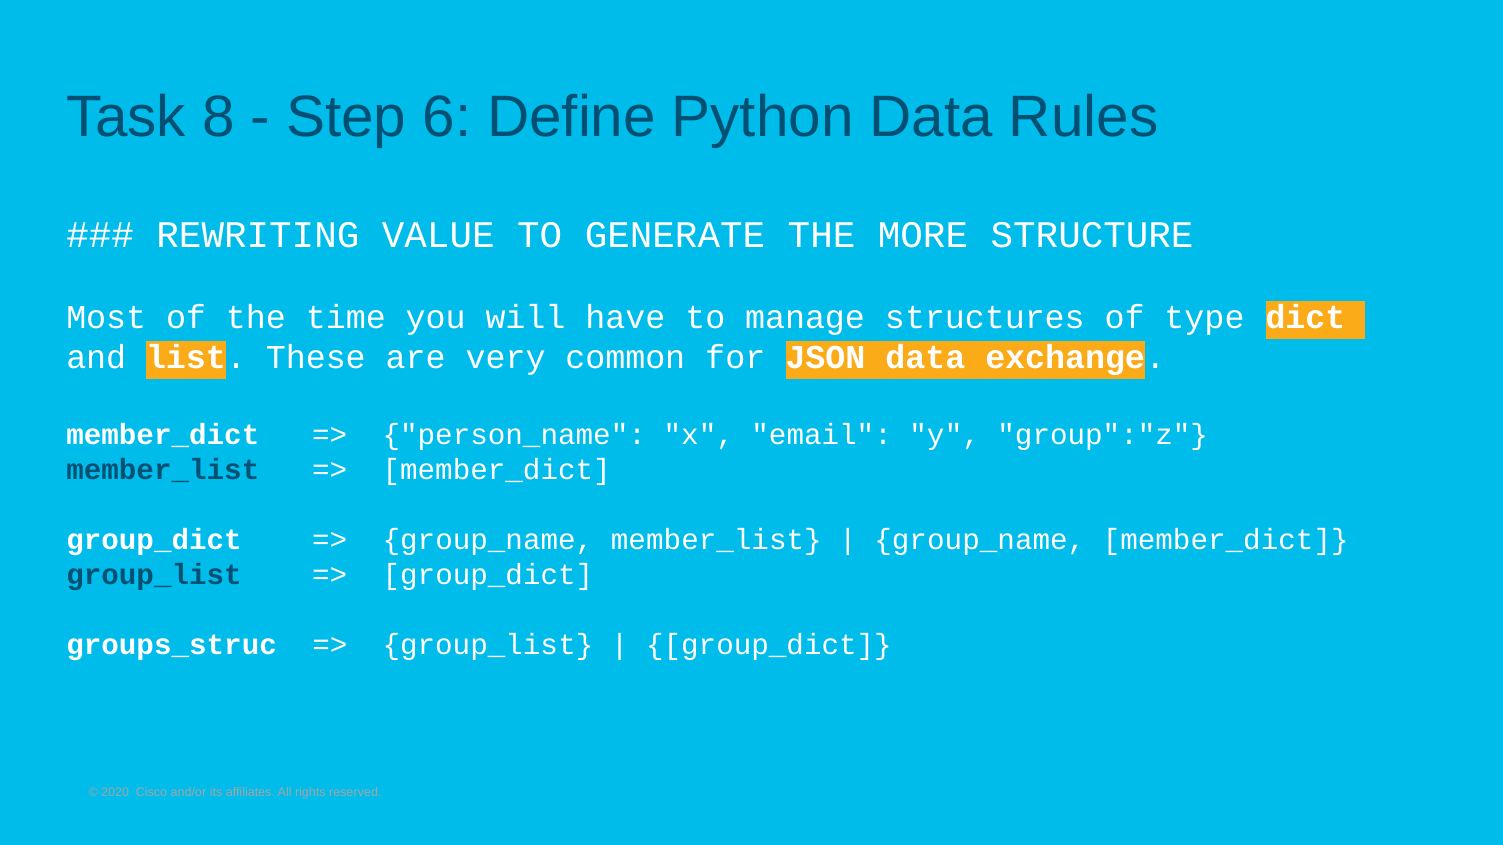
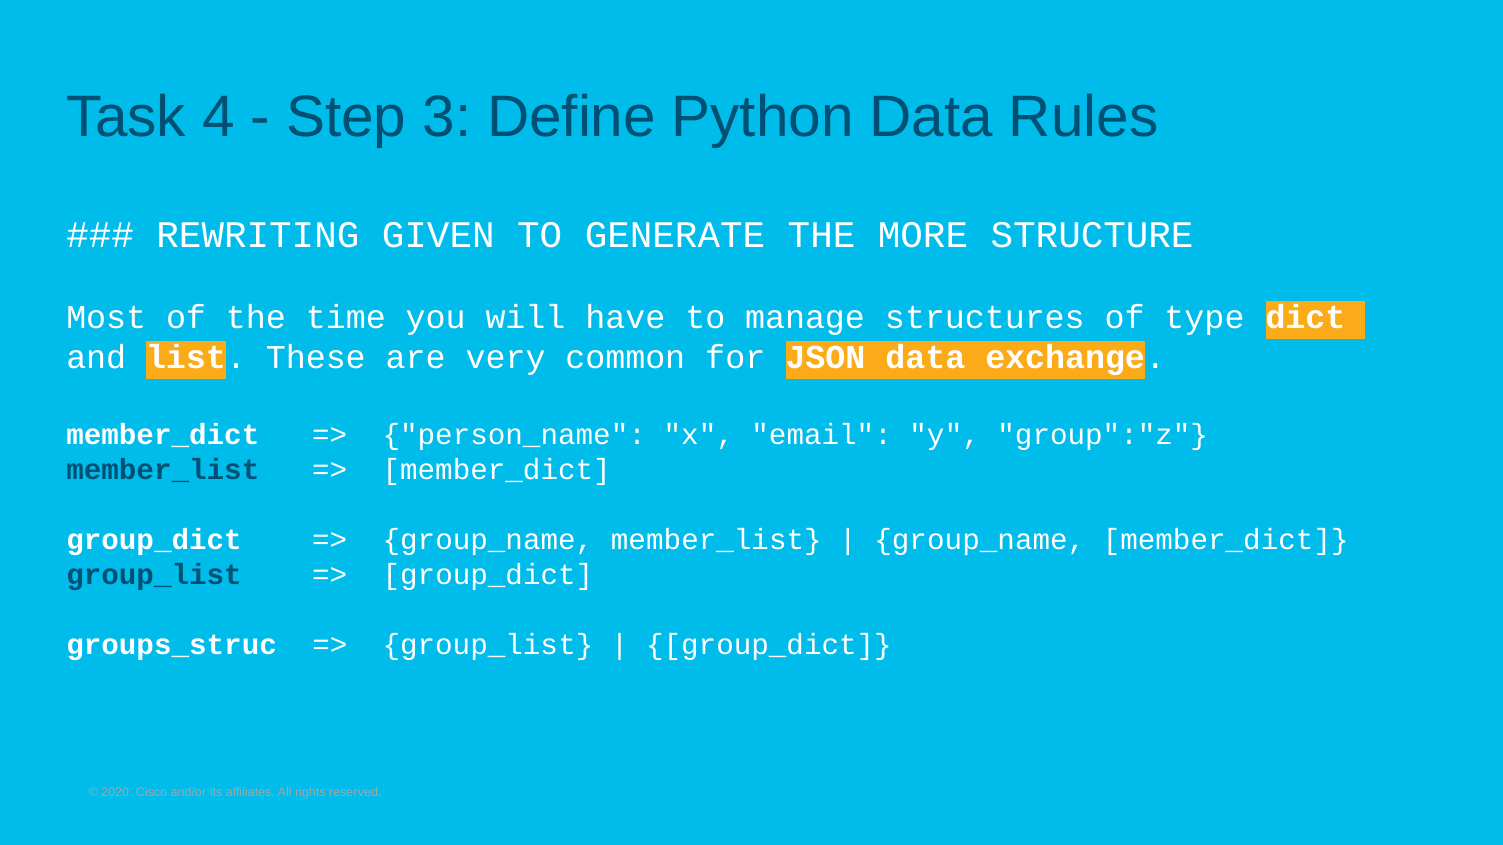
8: 8 -> 4
6: 6 -> 3
VALUE: VALUE -> GIVEN
